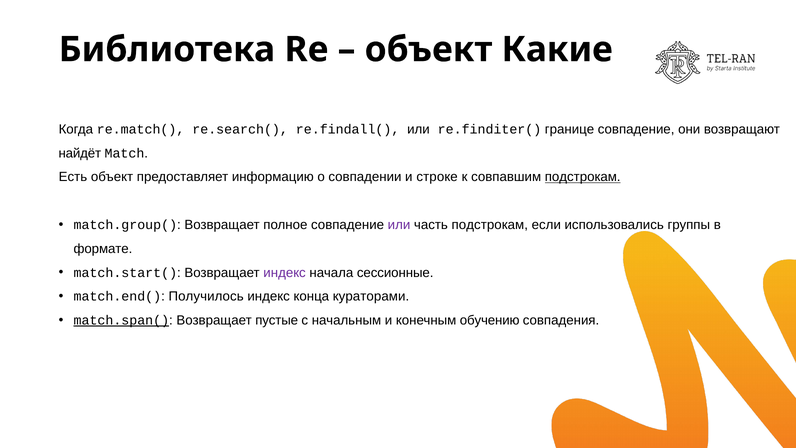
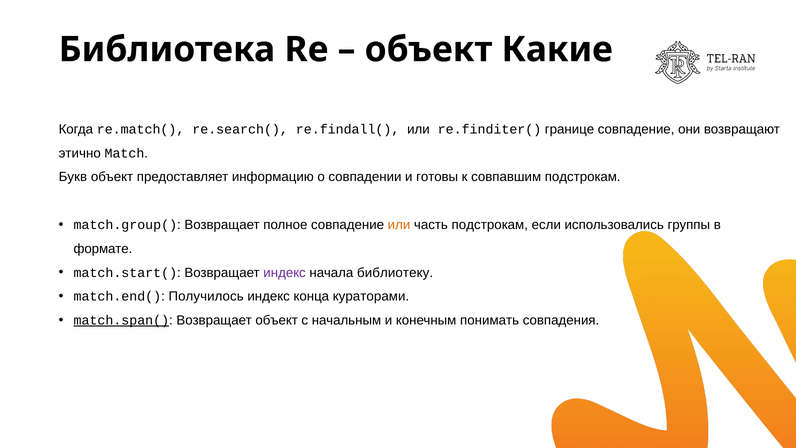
найдёт: найдёт -> этично
Есть: Есть -> Букв
строке: строке -> готовы
подстрокам at (583, 177) underline: present -> none
или at (399, 225) colour: purple -> orange
сессионные: сессионные -> библиотеку
Возвращает пустые: пустые -> объект
обучению: обучению -> понимать
